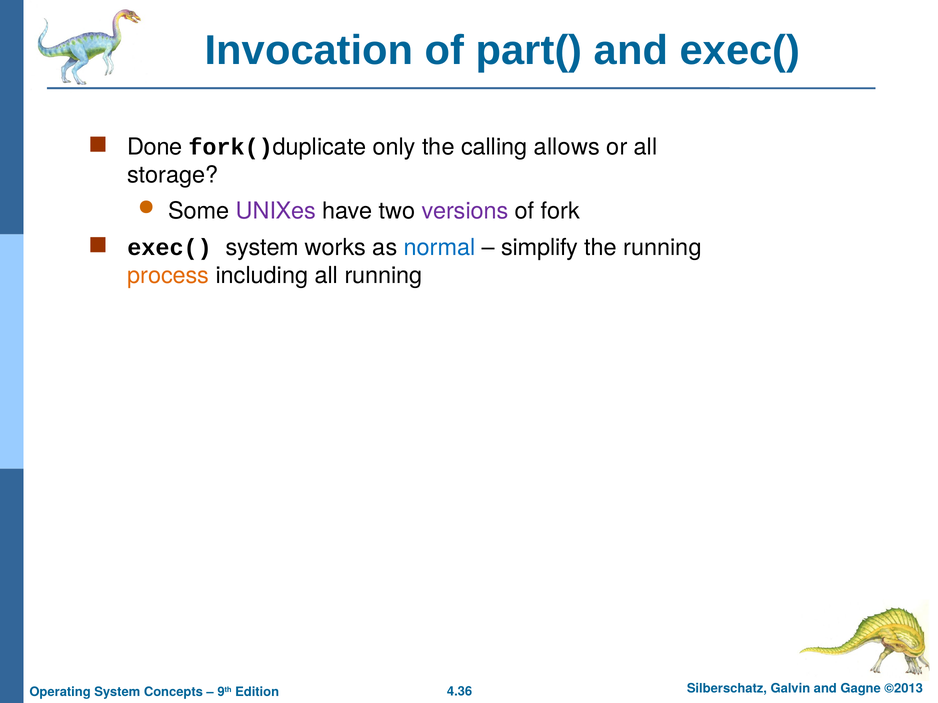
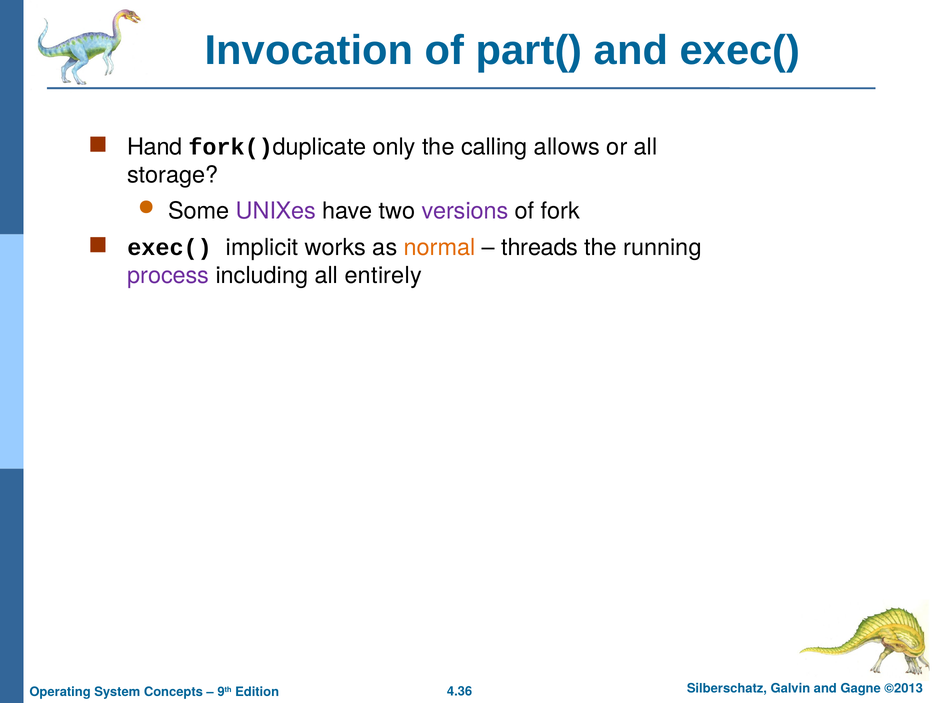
Done: Done -> Hand
exec( system: system -> implicit
normal colour: blue -> orange
simplify: simplify -> threads
process colour: orange -> purple
all running: running -> entirely
